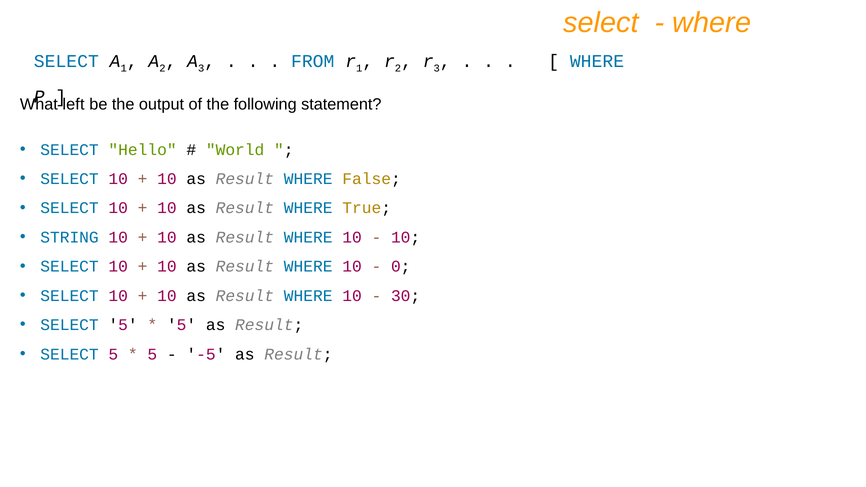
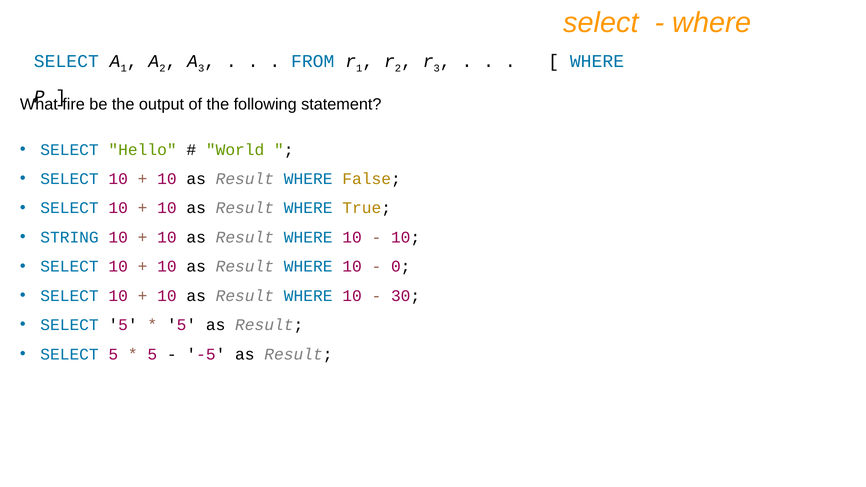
left: left -> fire
